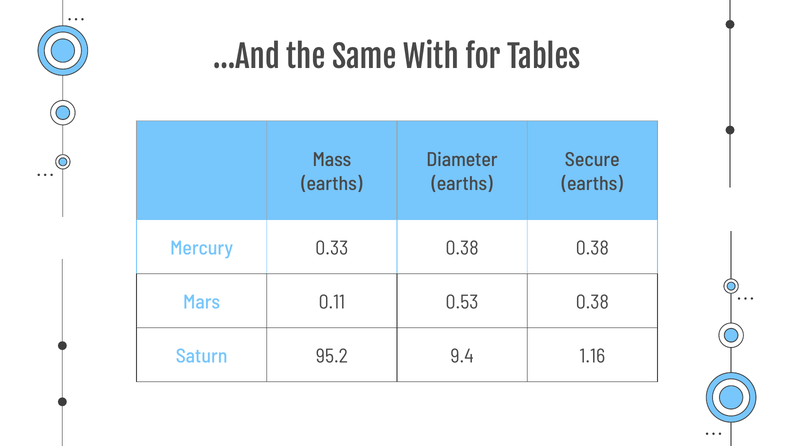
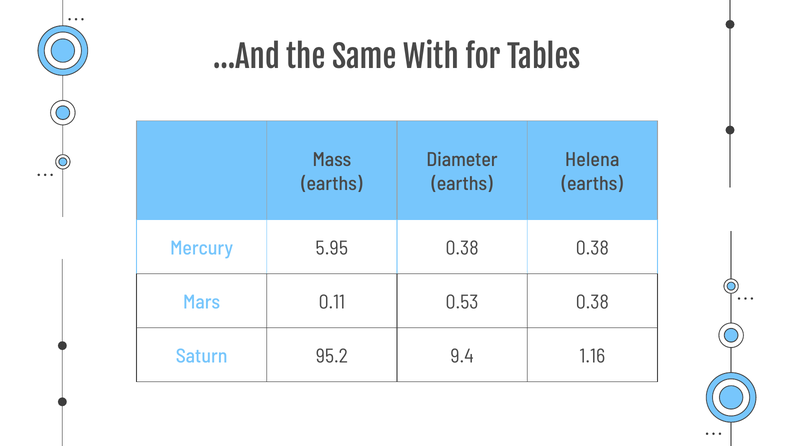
Secure: Secure -> Helena
0.33: 0.33 -> 5.95
